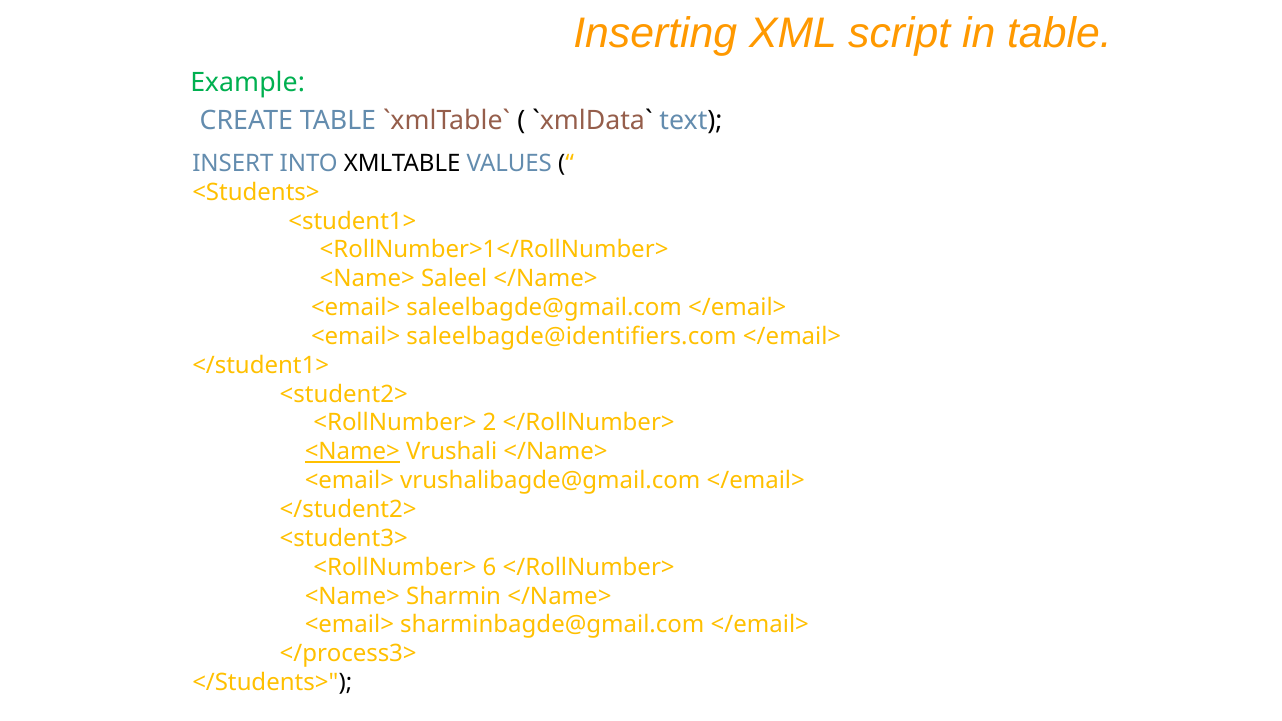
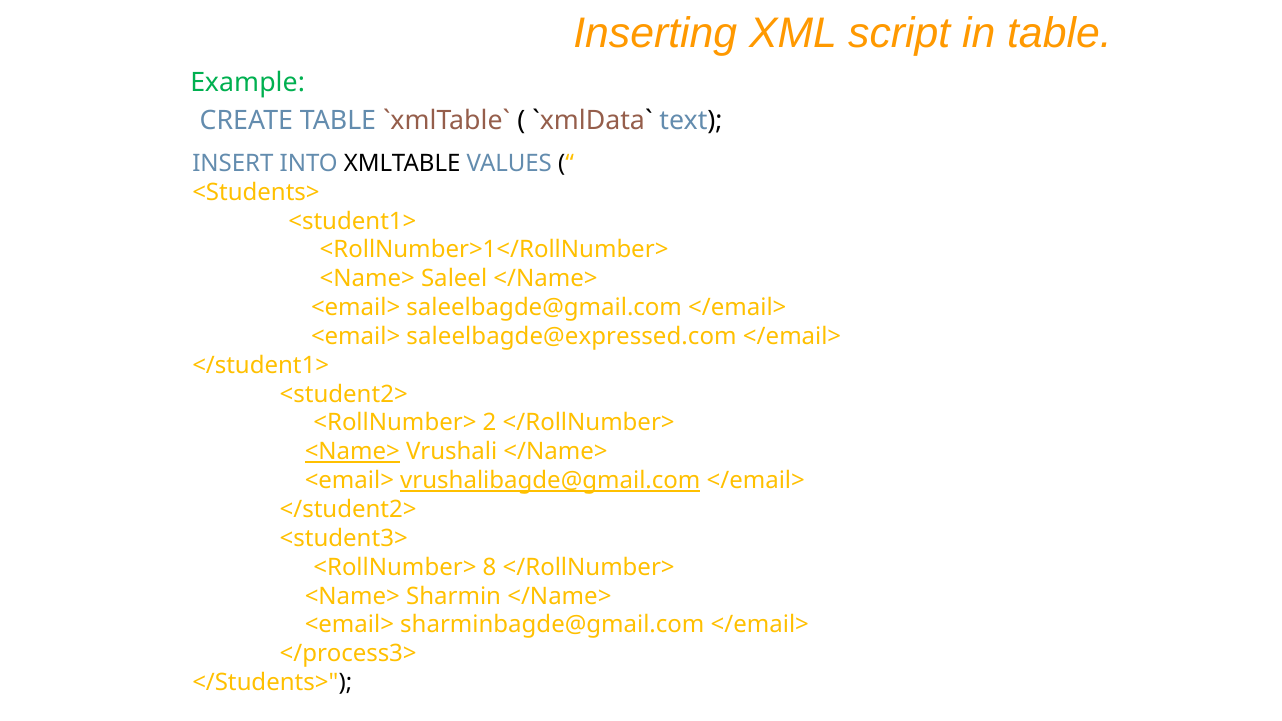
saleelbagde@identifiers.com: saleelbagde@identifiers.com -> saleelbagde@expressed.com
vrushalibagde@gmail.com underline: none -> present
6: 6 -> 8
